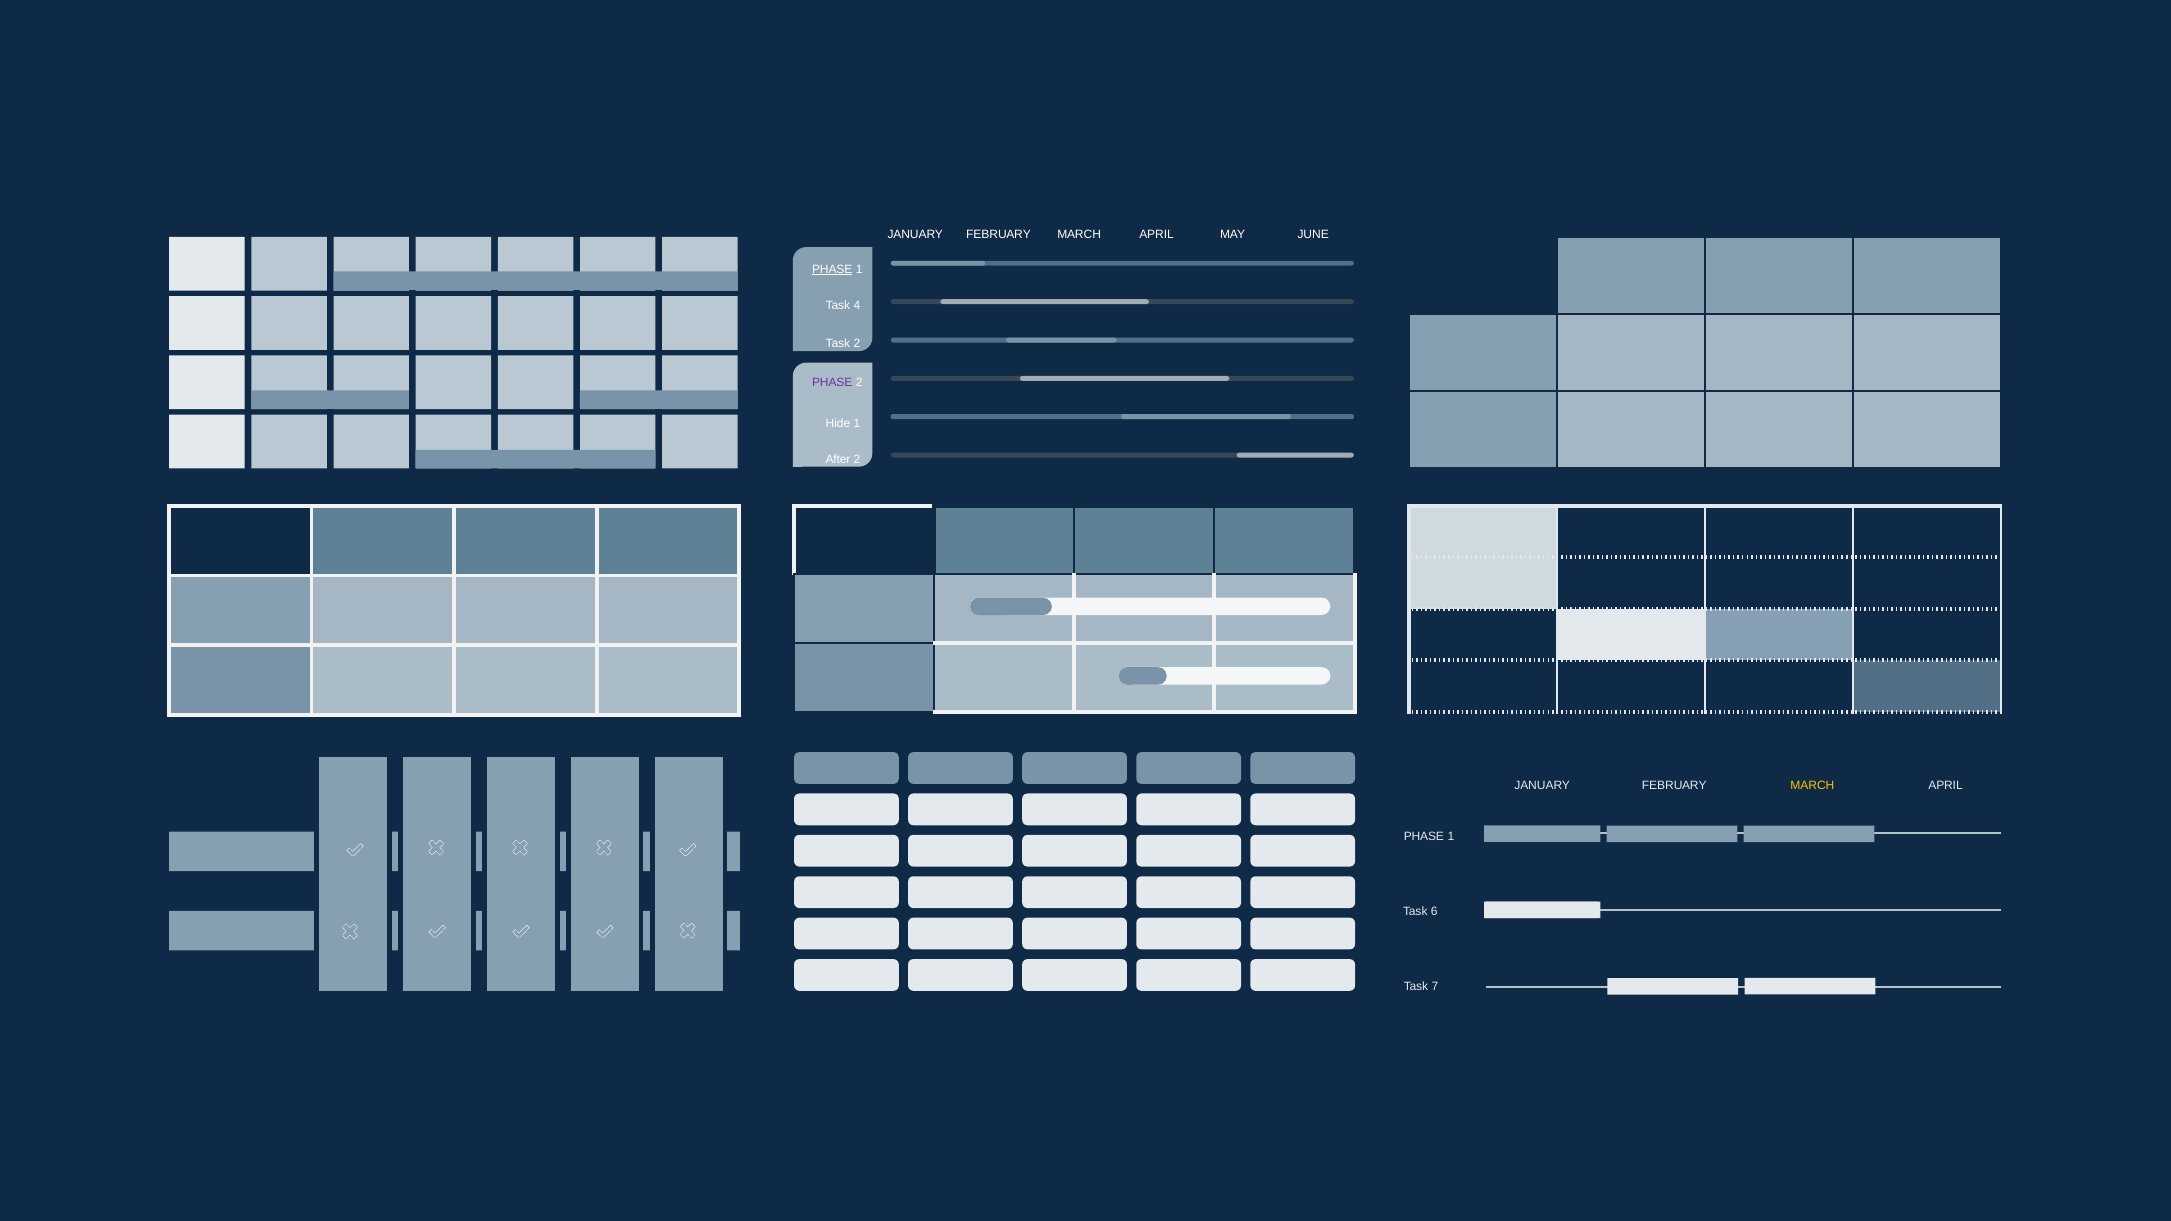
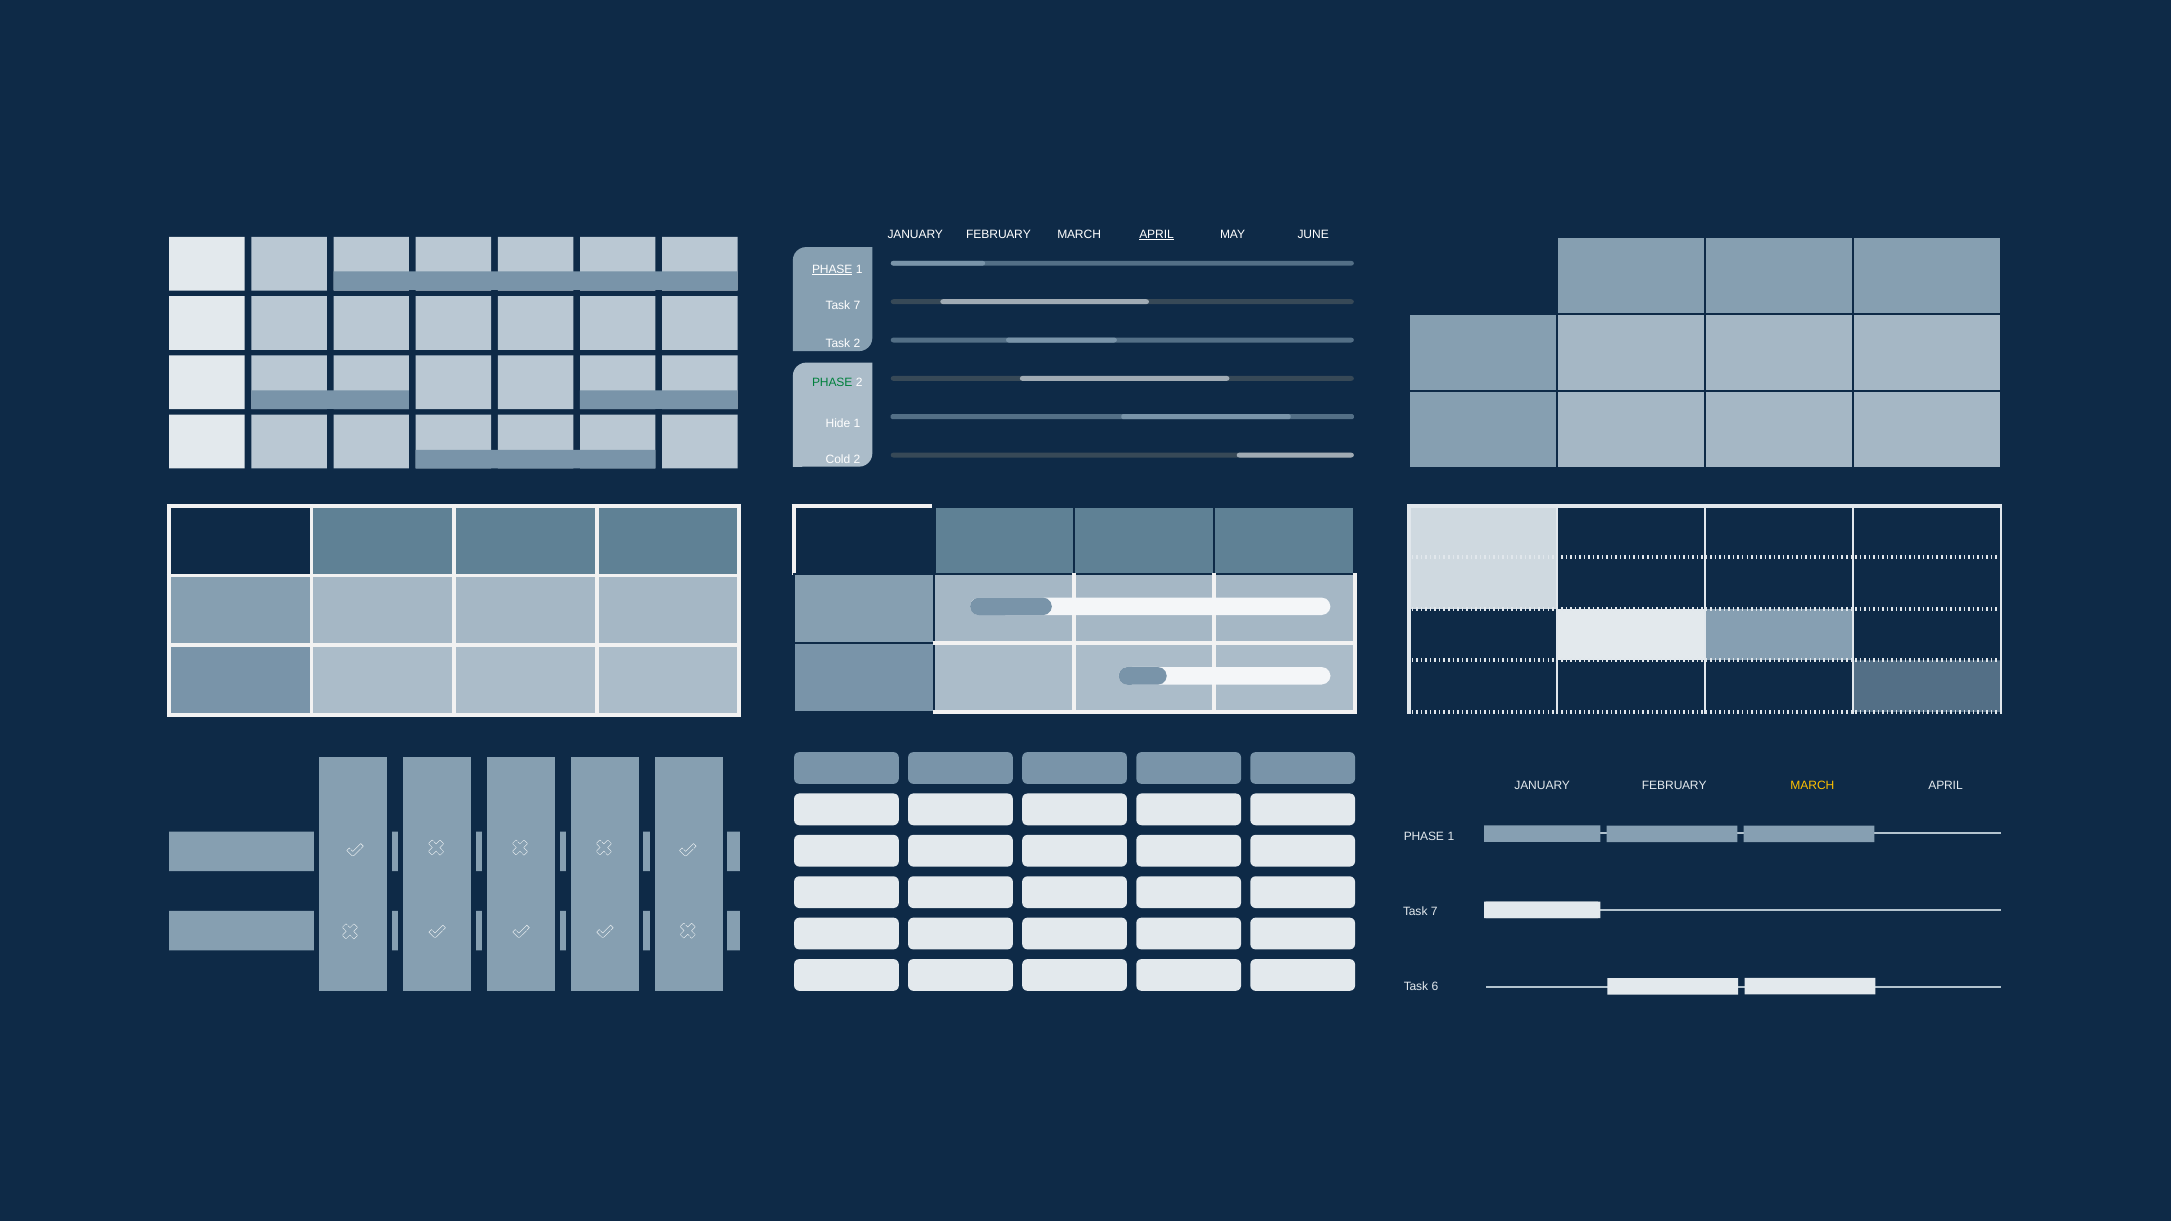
APRIL at (1157, 234) underline: none -> present
4 at (857, 306): 4 -> 7
PHASE at (832, 383) colour: purple -> green
After: After -> Cold
6 at (1434, 912): 6 -> 7
7: 7 -> 6
